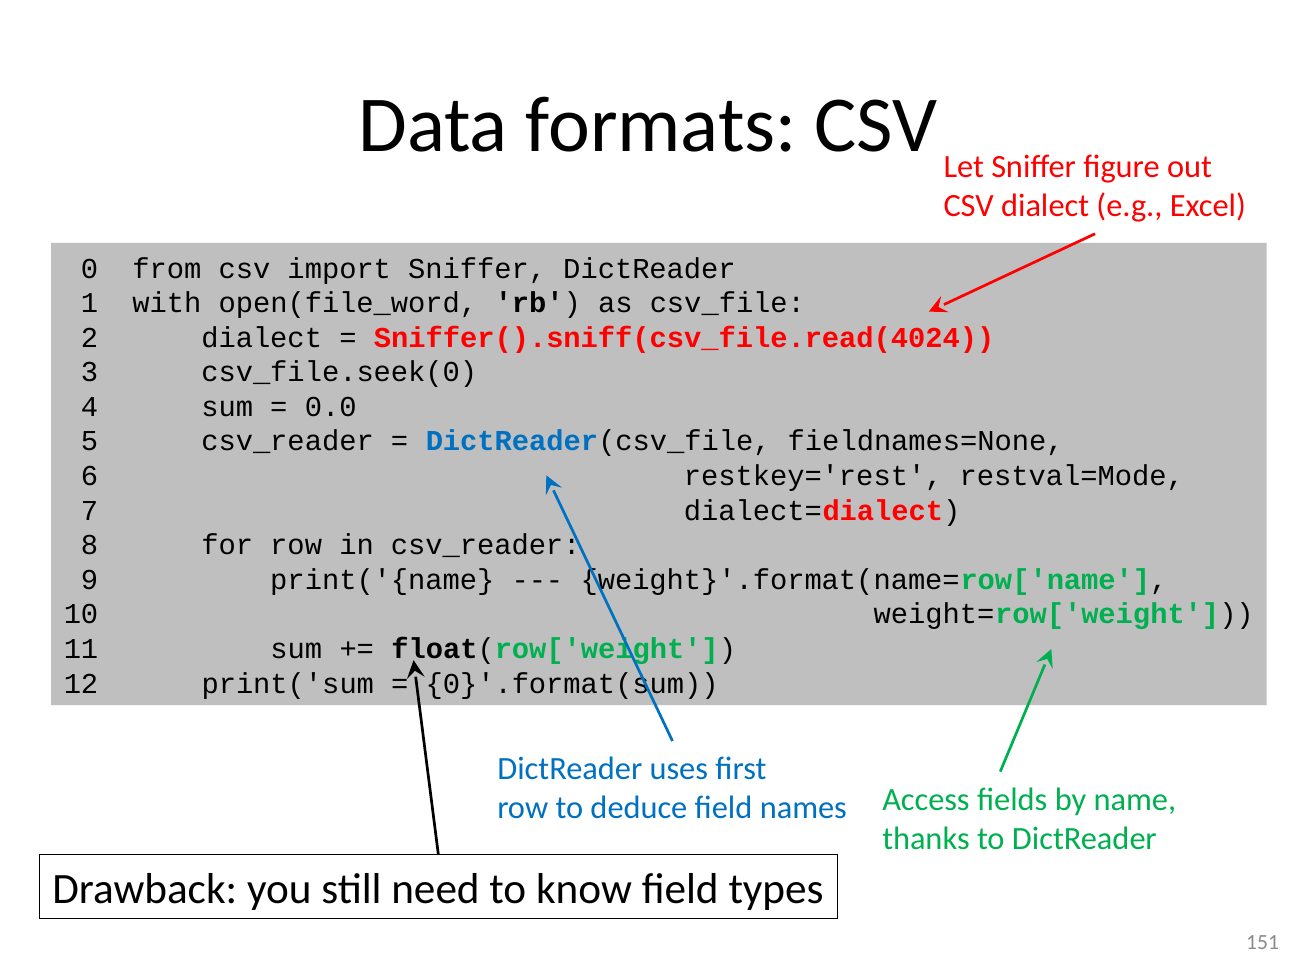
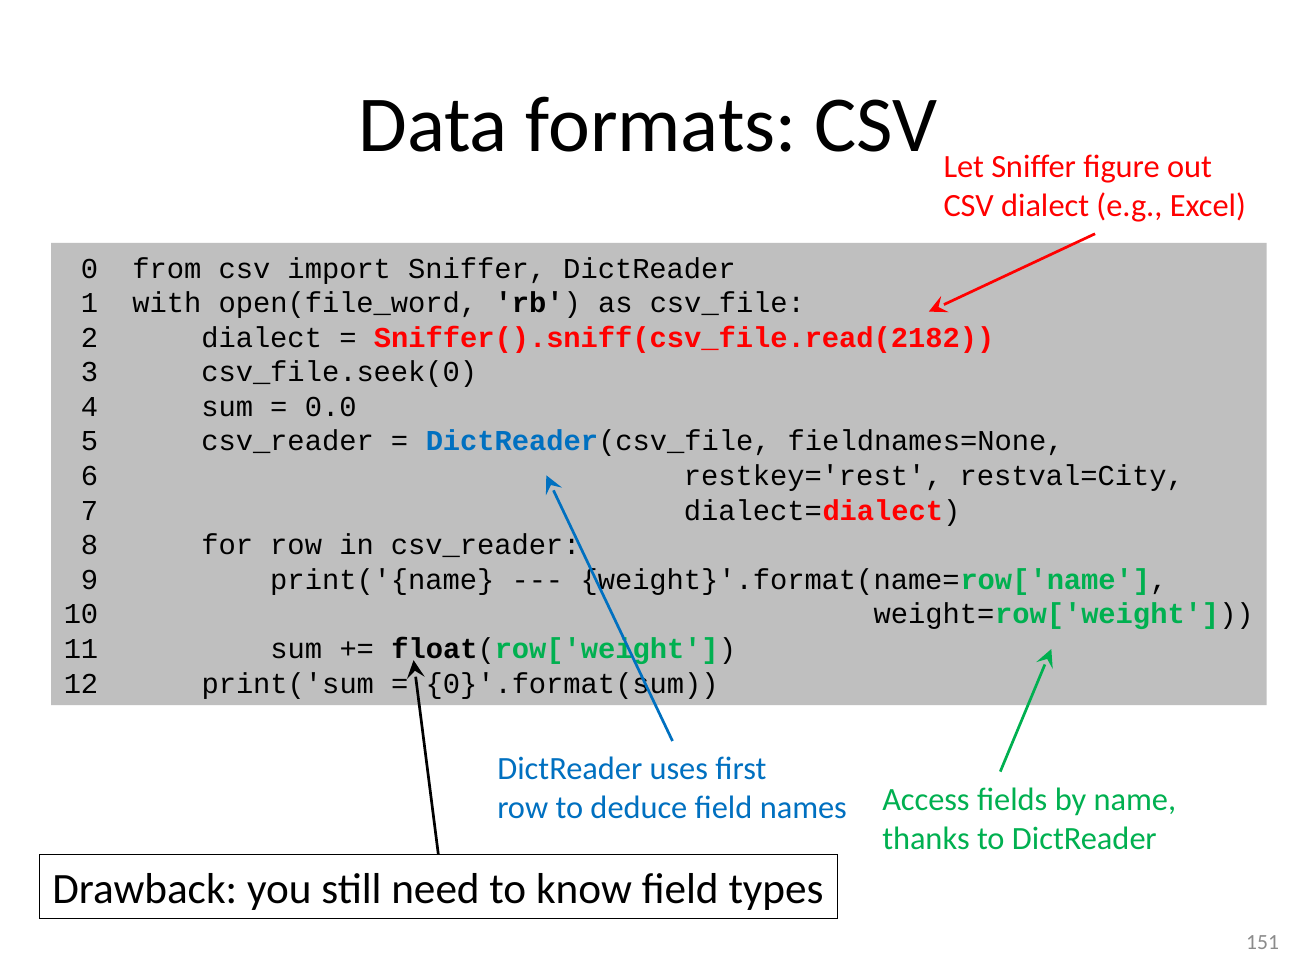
Sniffer().sniff(csv_file.read(4024: Sniffer().sniff(csv_file.read(4024 -> Sniffer().sniff(csv_file.read(2182
restval=Mode: restval=Mode -> restval=City
